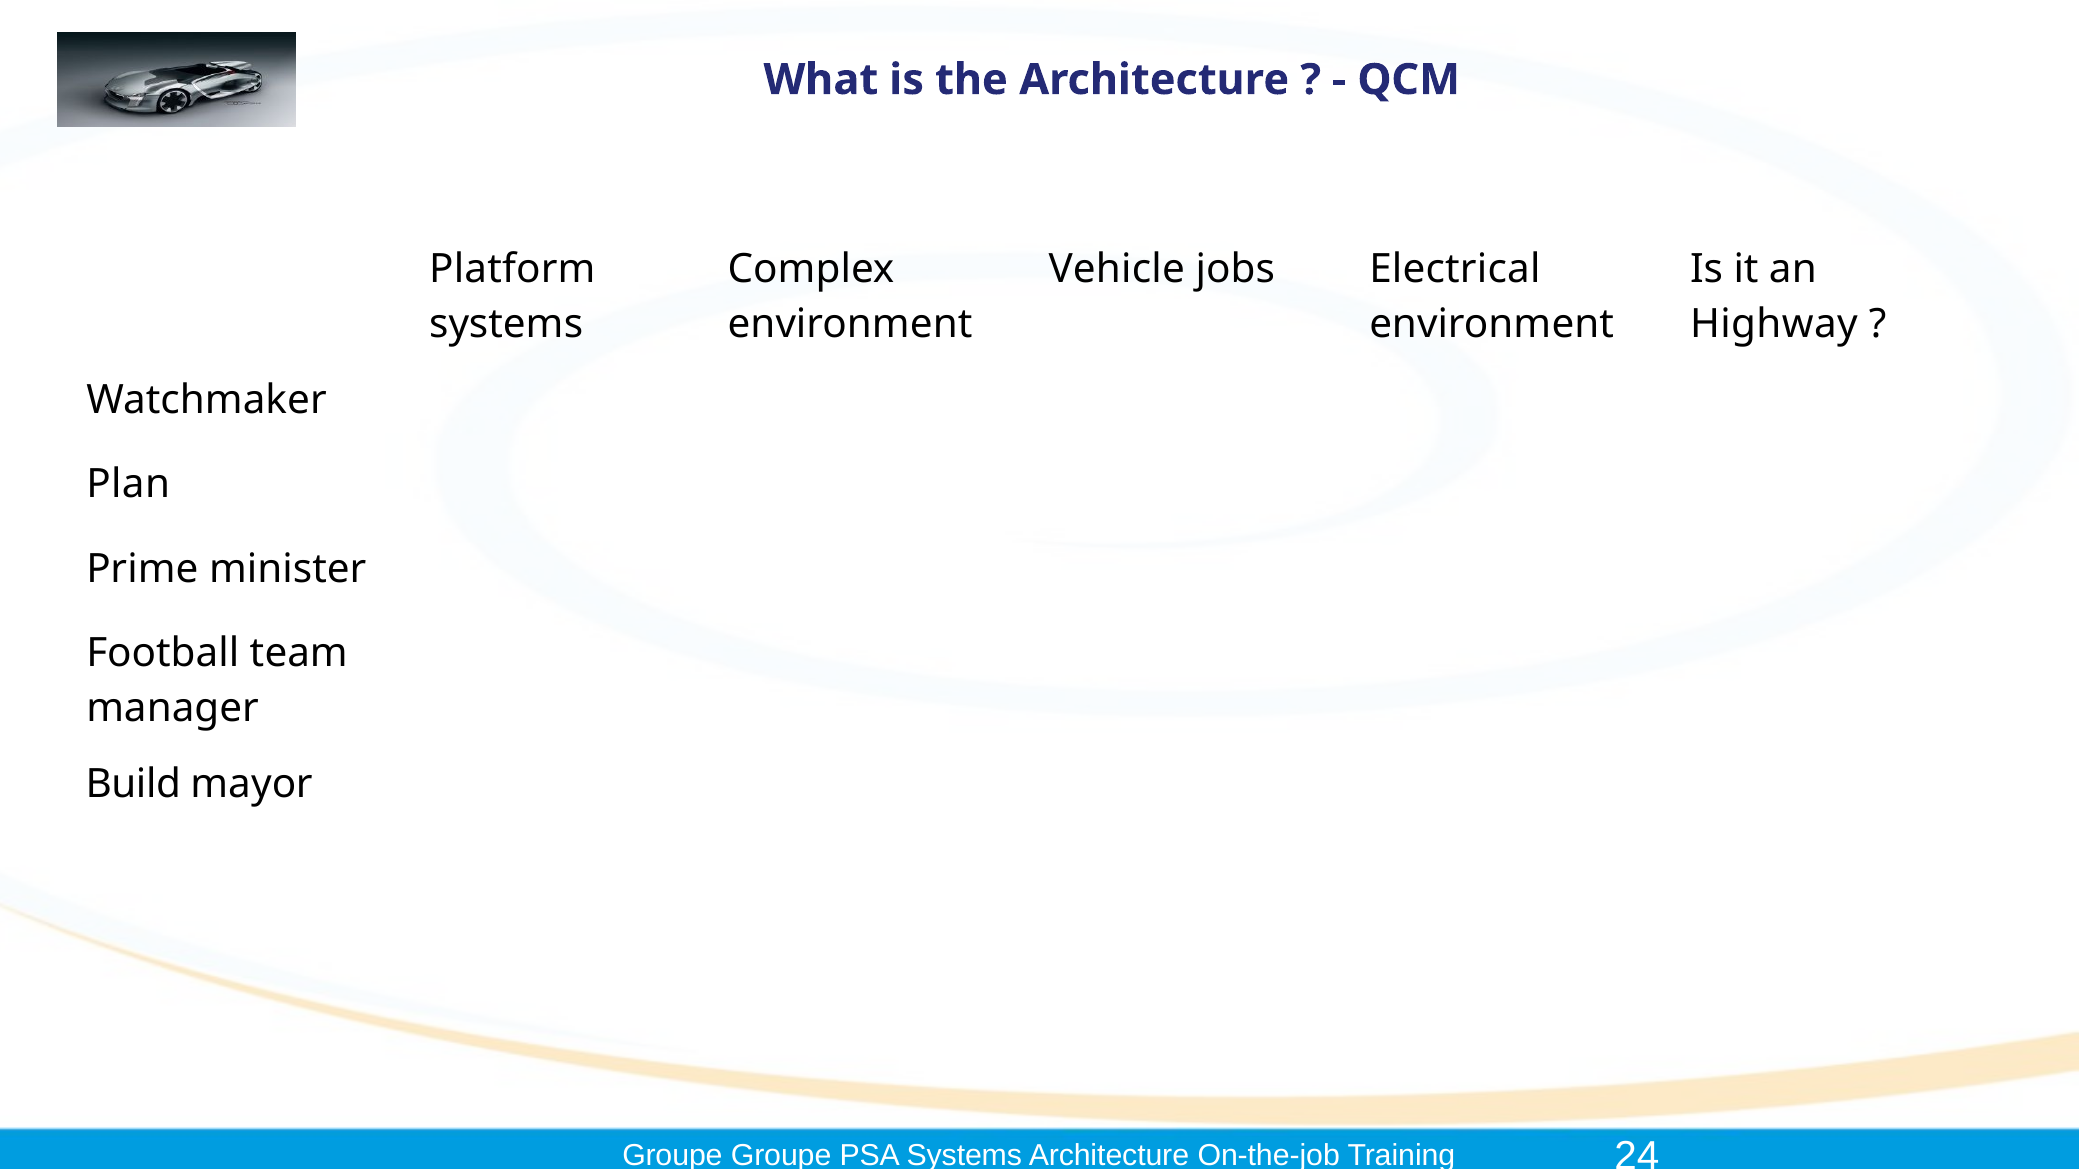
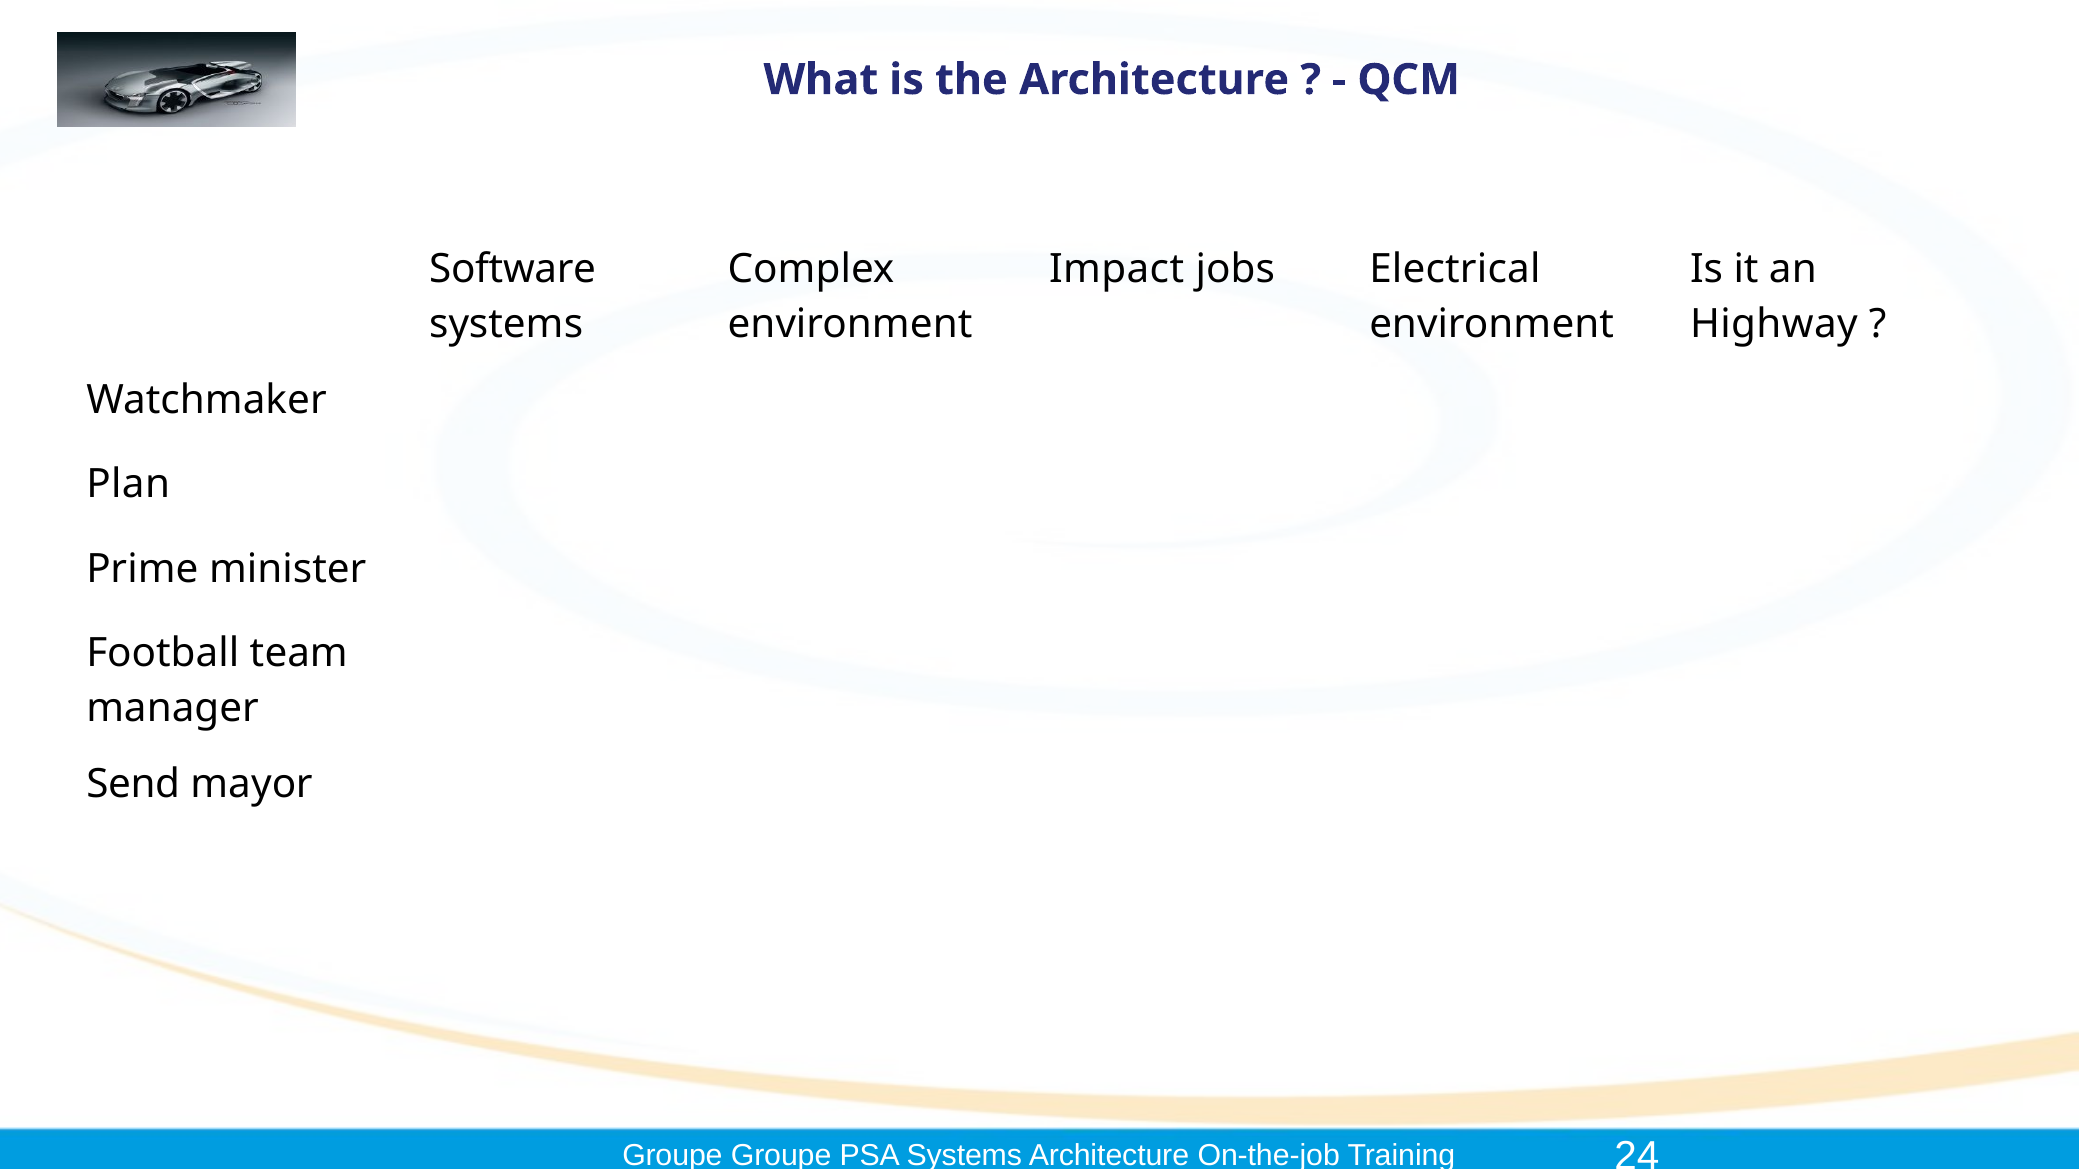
Platform: Platform -> Software
Vehicle: Vehicle -> Impact
Build: Build -> Send
